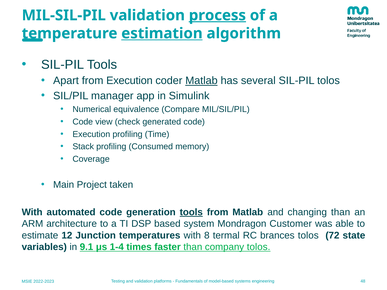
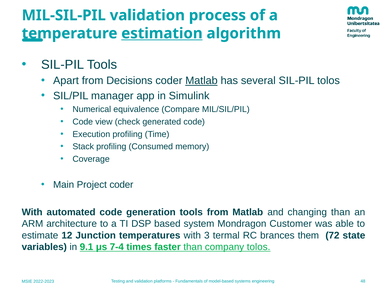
process underline: present -> none
from Execution: Execution -> Decisions
Project taken: taken -> coder
tools at (191, 212) underline: present -> none
8: 8 -> 3
brances tolos: tolos -> them
1-4: 1-4 -> 7-4
